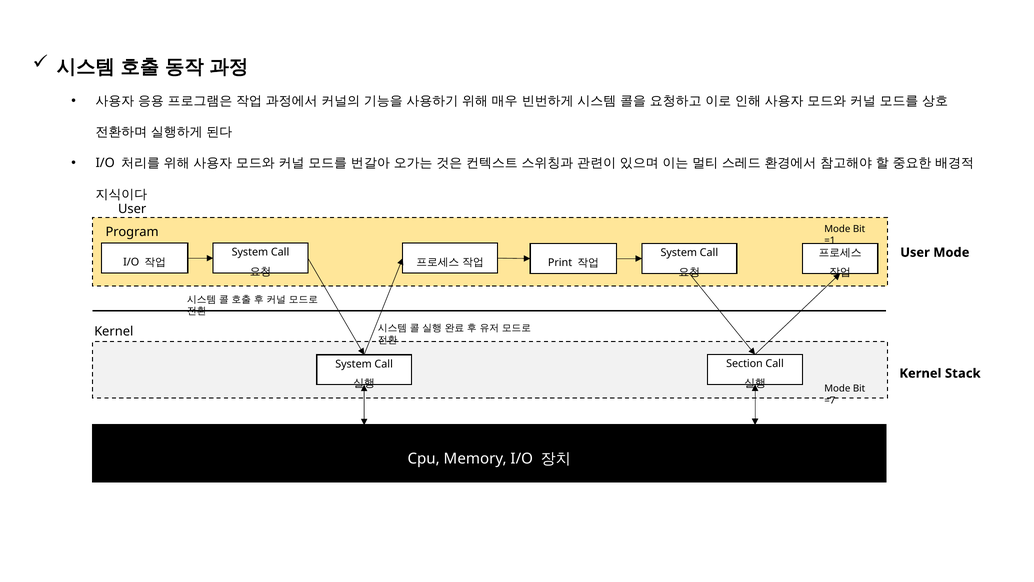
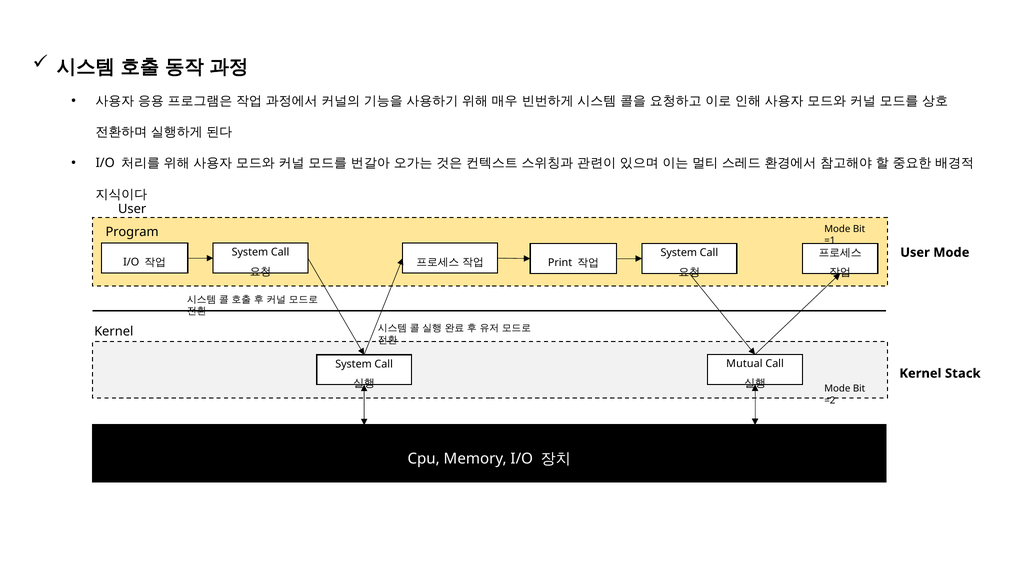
Section: Section -> Mutual
=7: =7 -> =2
